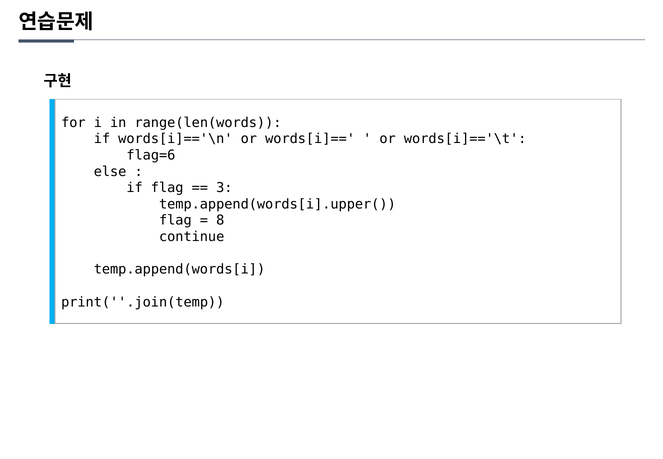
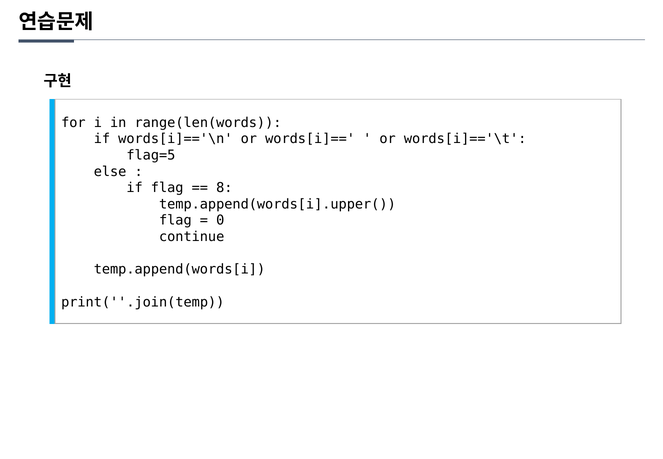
flag=6: flag=6 -> flag=5
3: 3 -> 8
8: 8 -> 0
